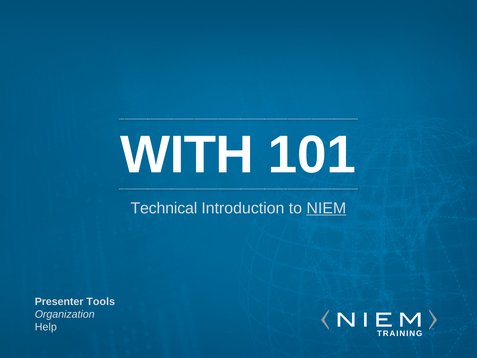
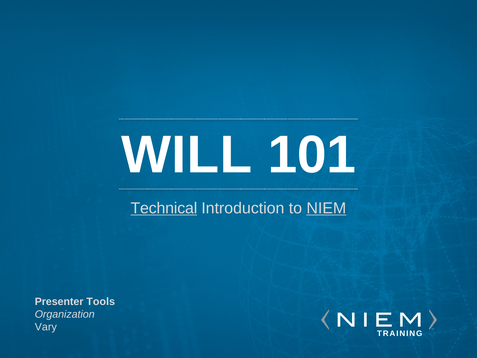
WITH: WITH -> WILL
Technical underline: none -> present
Help: Help -> Vary
